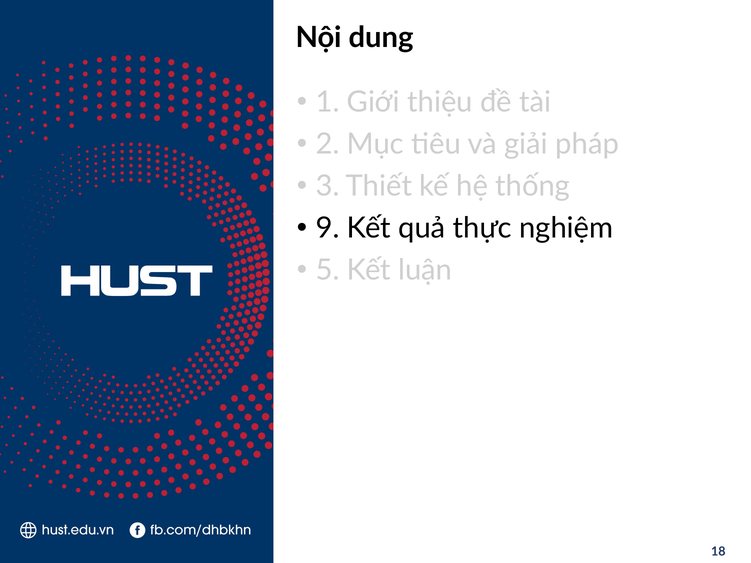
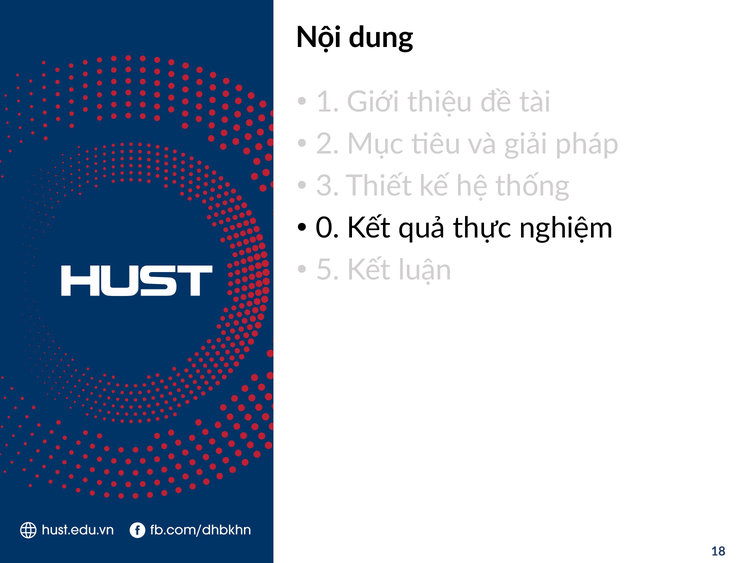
9: 9 -> 0
